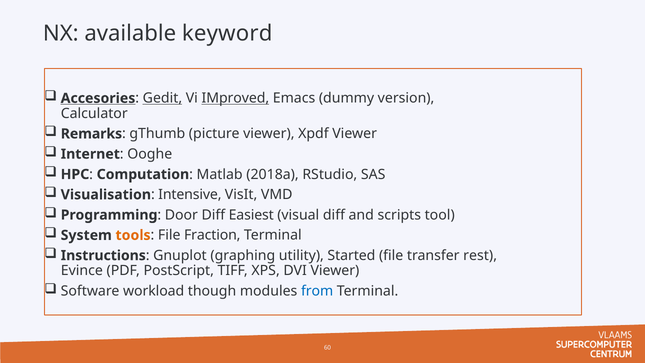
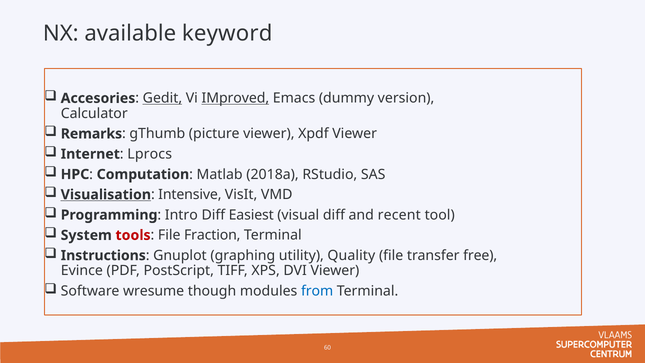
Accesories underline: present -> none
Ooghe: Ooghe -> Lprocs
Visualisation underline: none -> present
Door: Door -> Intro
scripts: scripts -> recent
tools colour: orange -> red
Started: Started -> Quality
rest: rest -> free
workload: workload -> wresume
